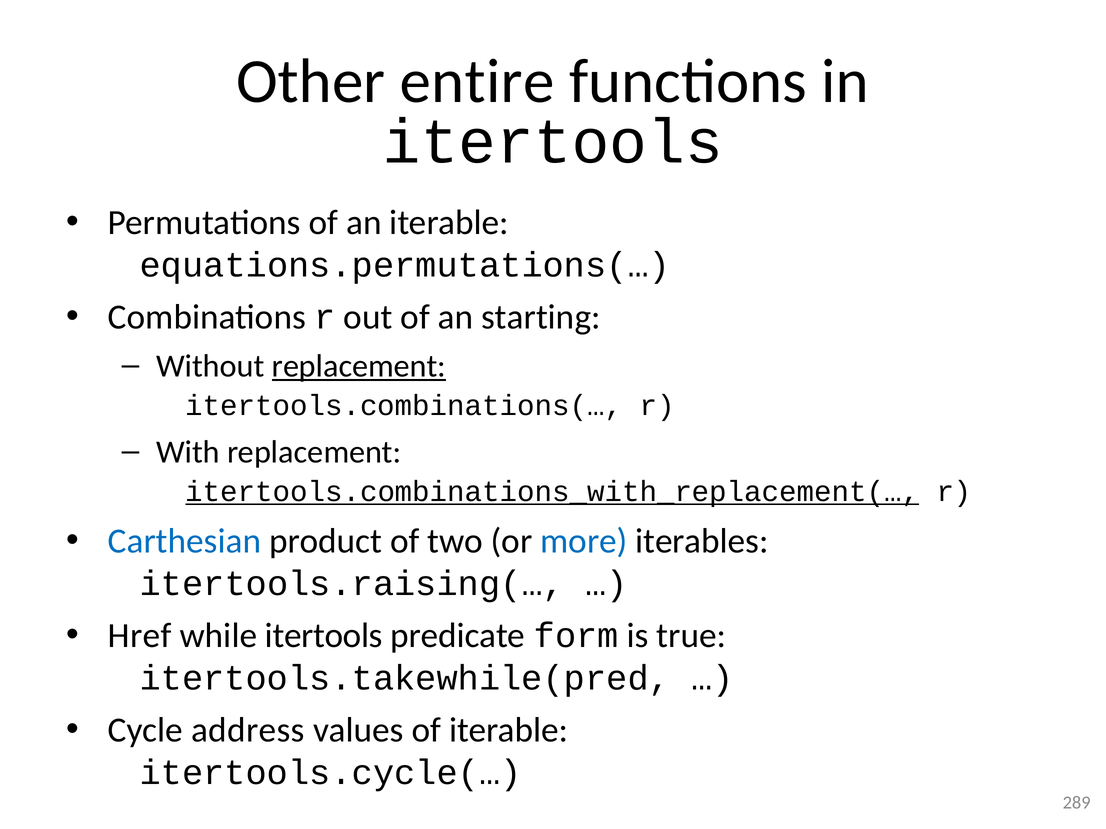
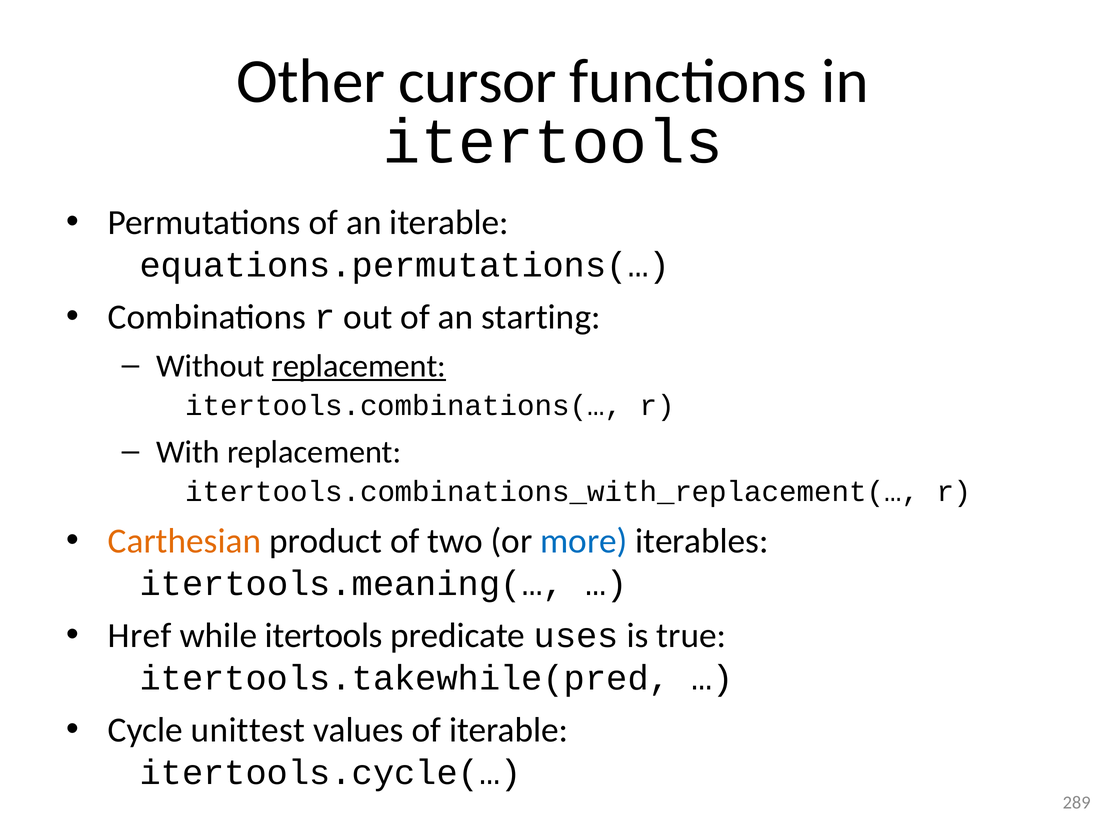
entire: entire -> cursor
itertools.combinations_with_replacement(… underline: present -> none
Carthesian colour: blue -> orange
itertools.raising(…: itertools.raising(… -> itertools.meaning(…
form: form -> uses
address: address -> unittest
